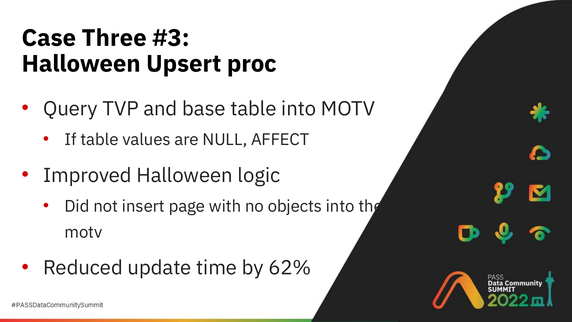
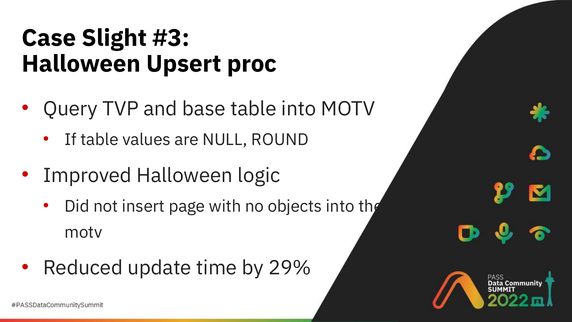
Three: Three -> Slight
AFFECT: AFFECT -> ROUND
62%: 62% -> 29%
